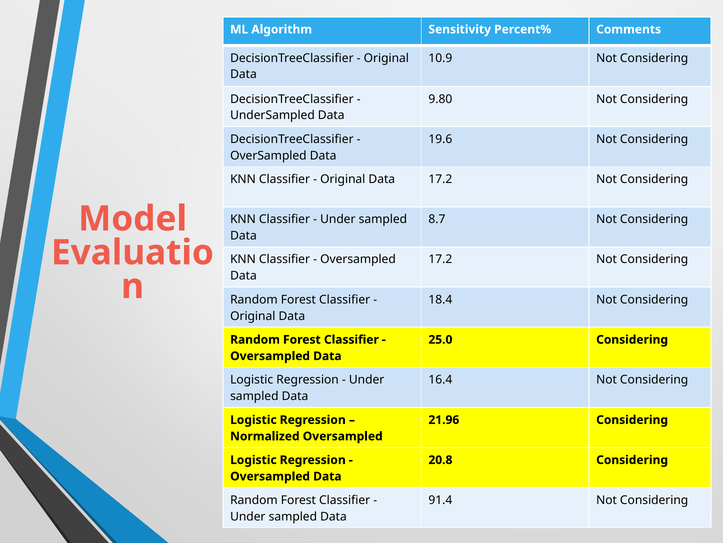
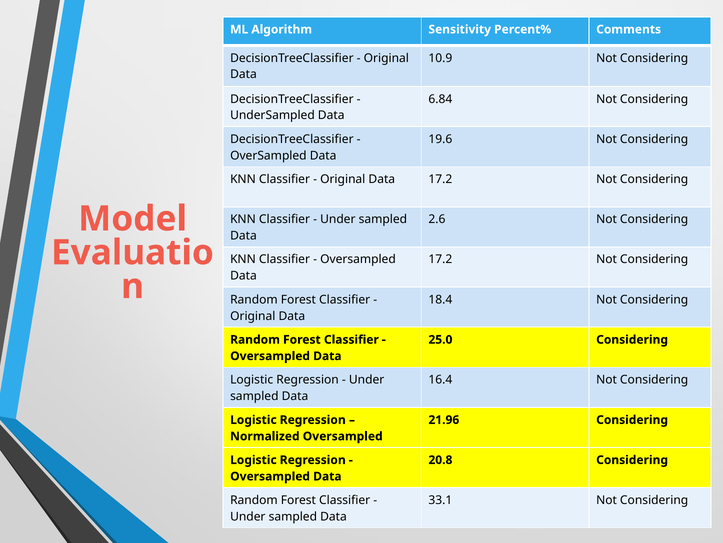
9.80: 9.80 -> 6.84
8.7: 8.7 -> 2.6
91.4: 91.4 -> 33.1
